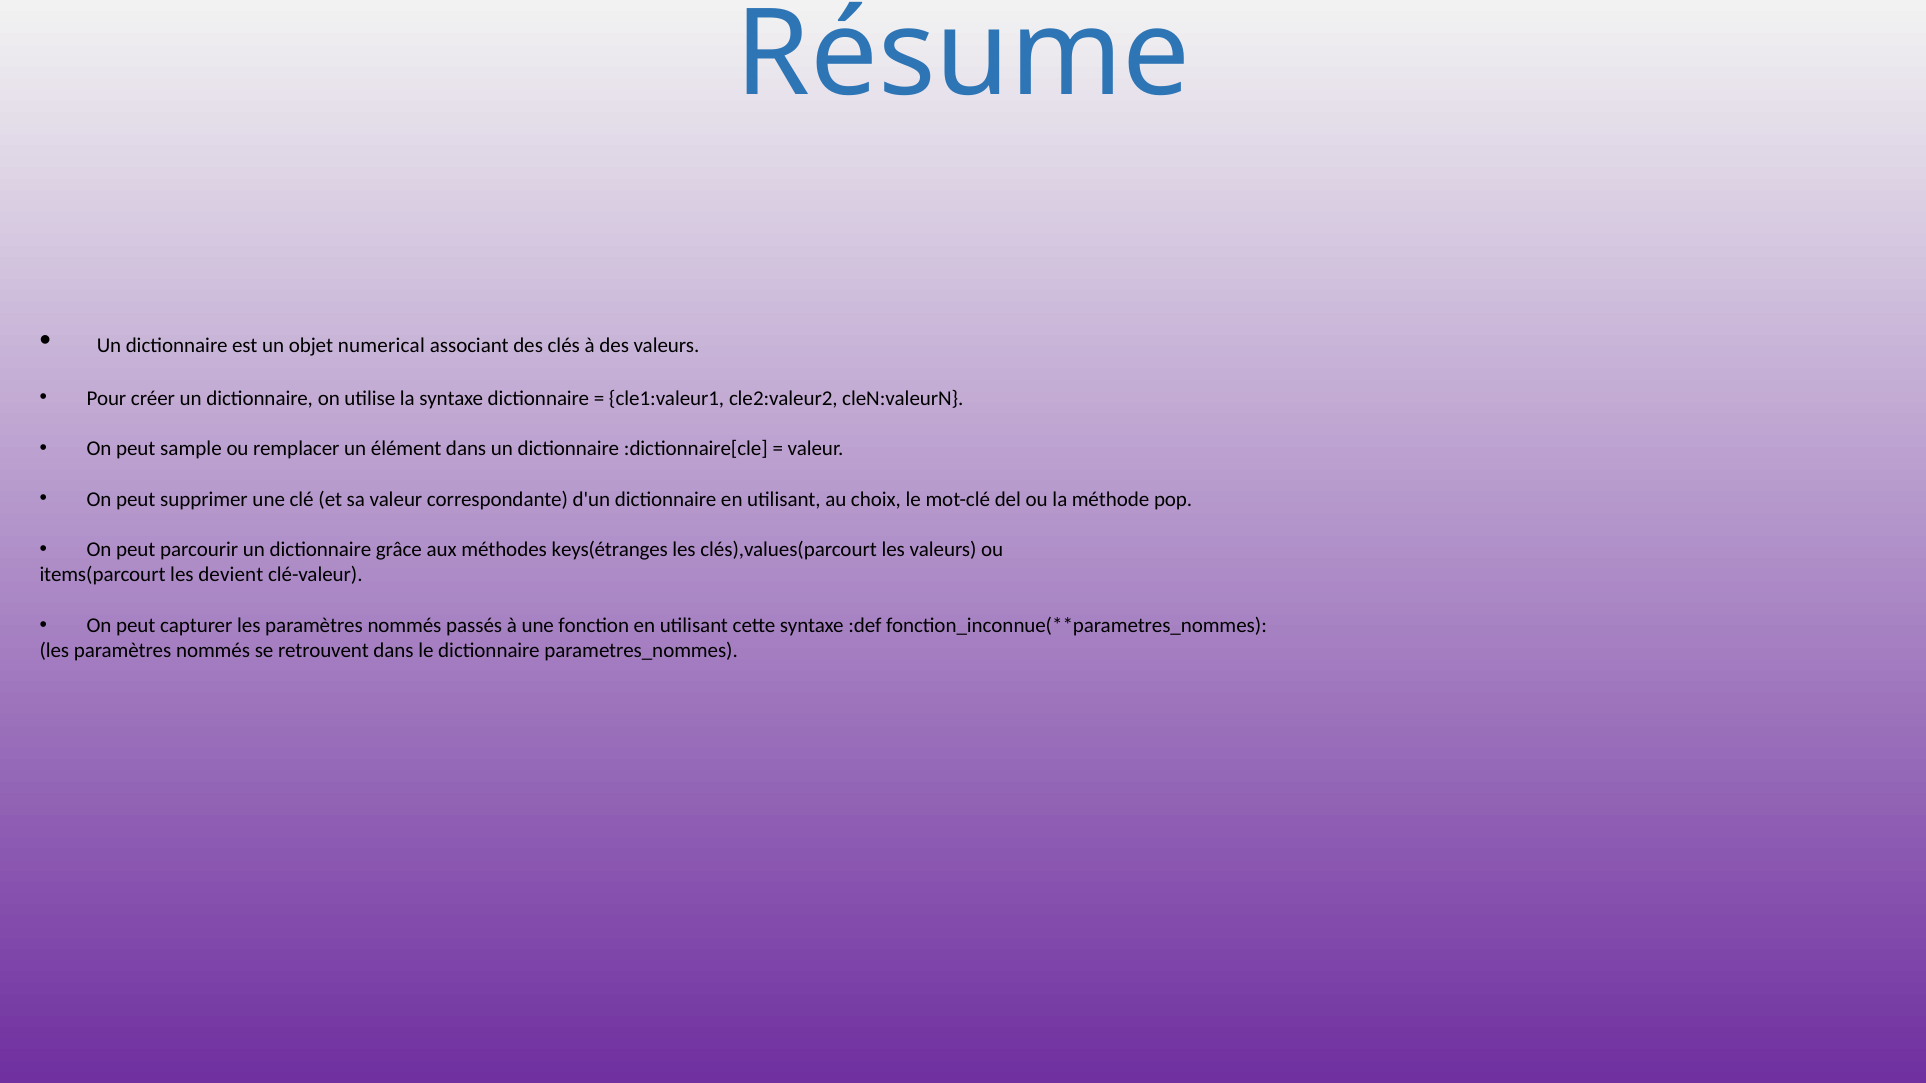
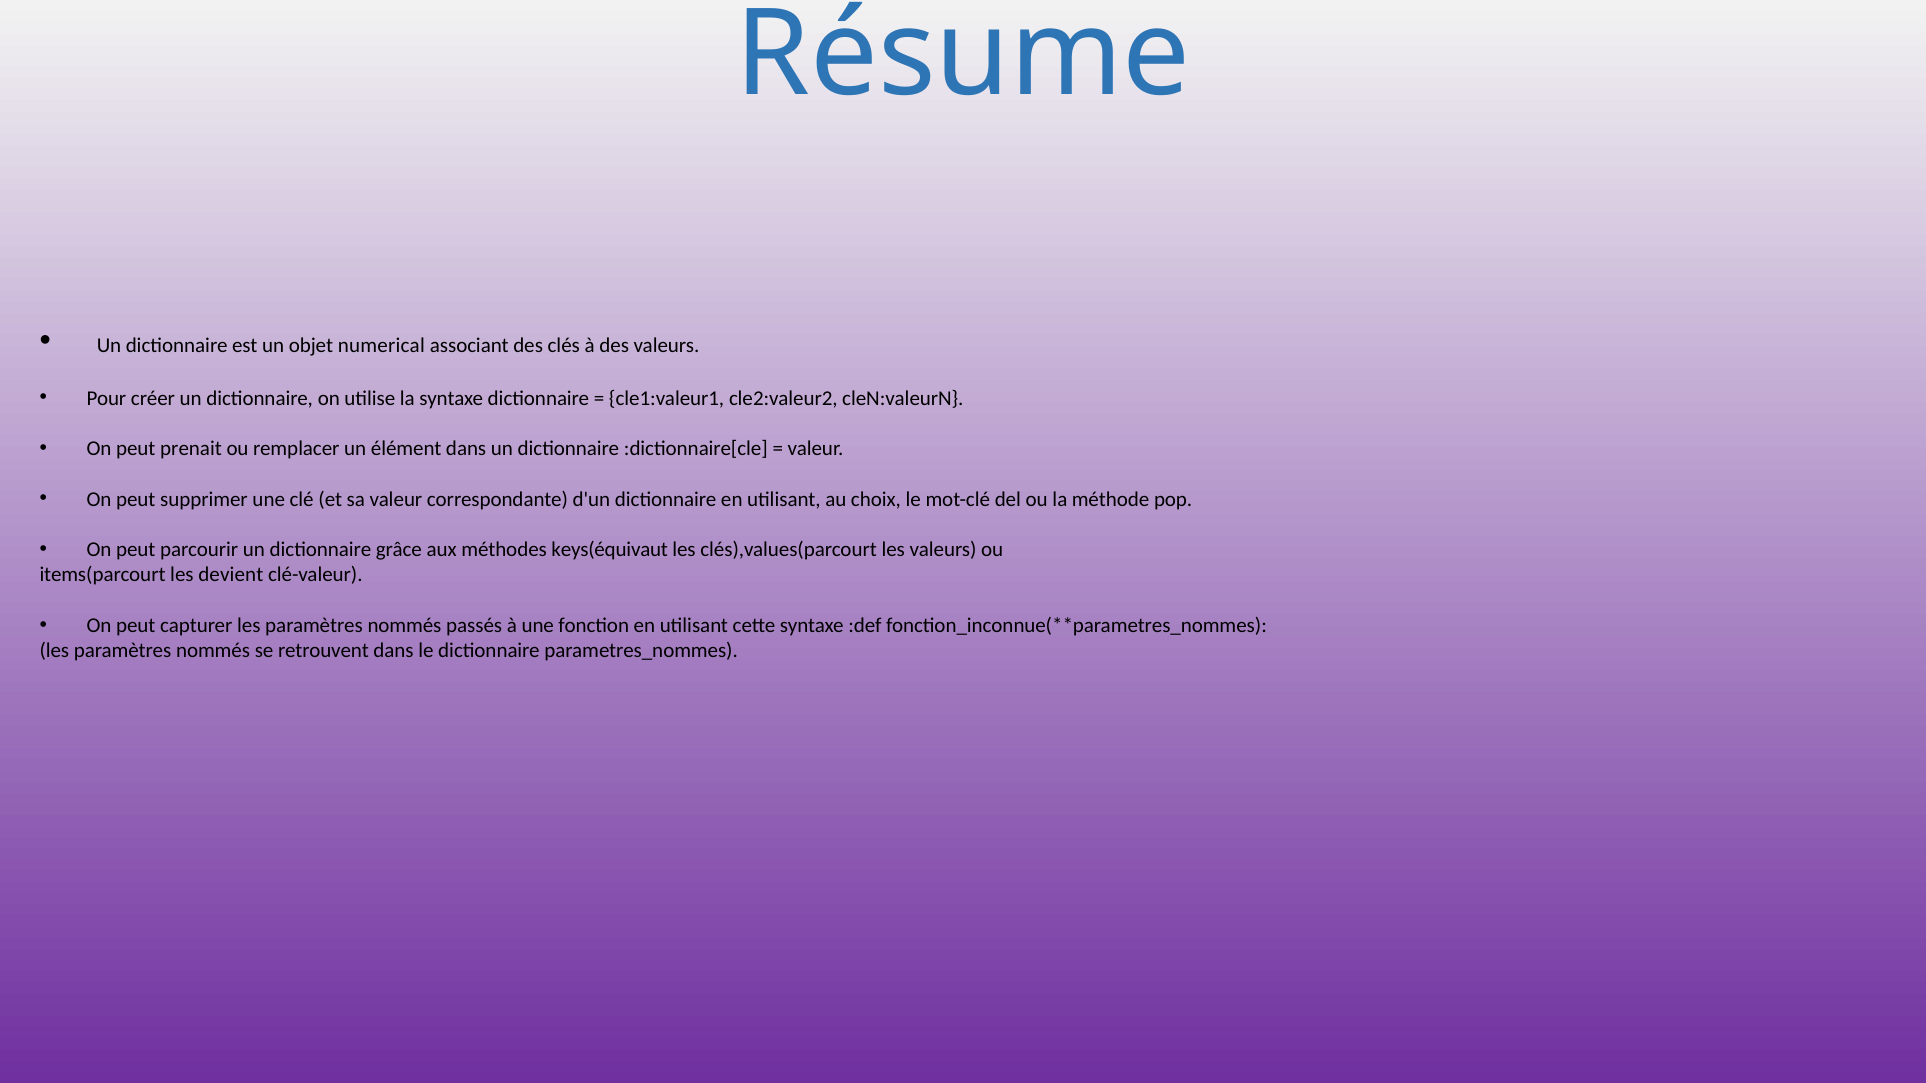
sample: sample -> prenait
keys(étranges: keys(étranges -> keys(équivaut
